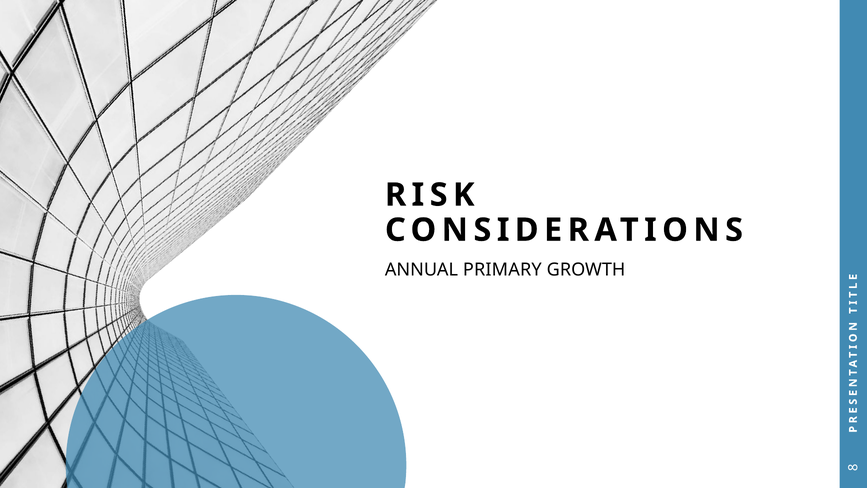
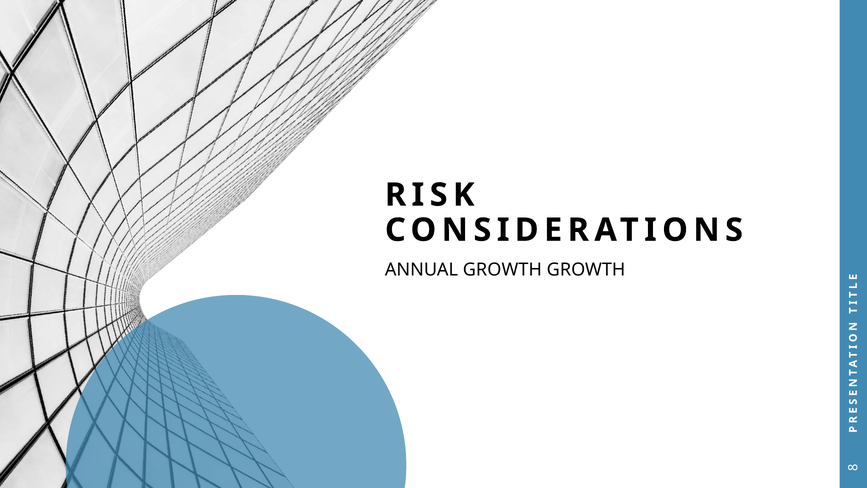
ANNUAL PRIMARY: PRIMARY -> GROWTH
